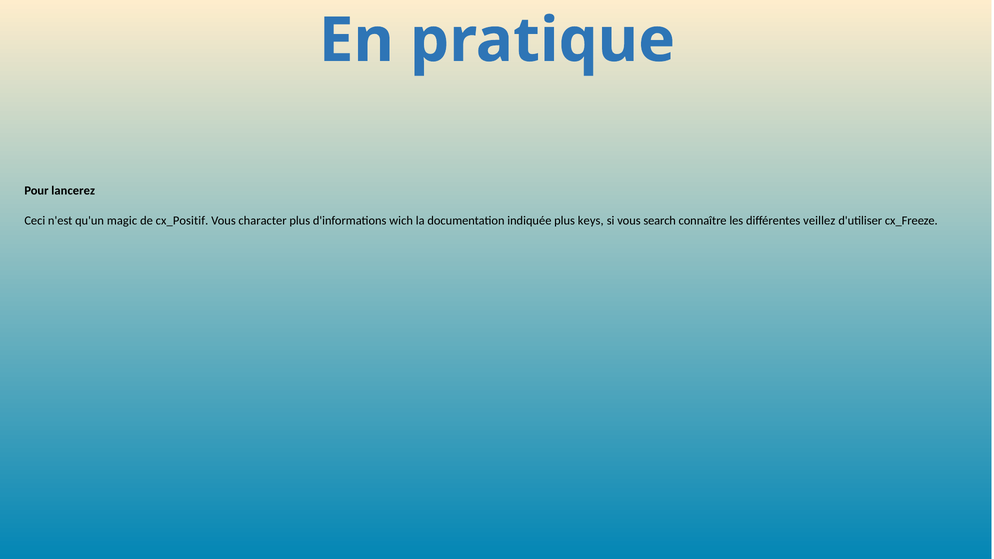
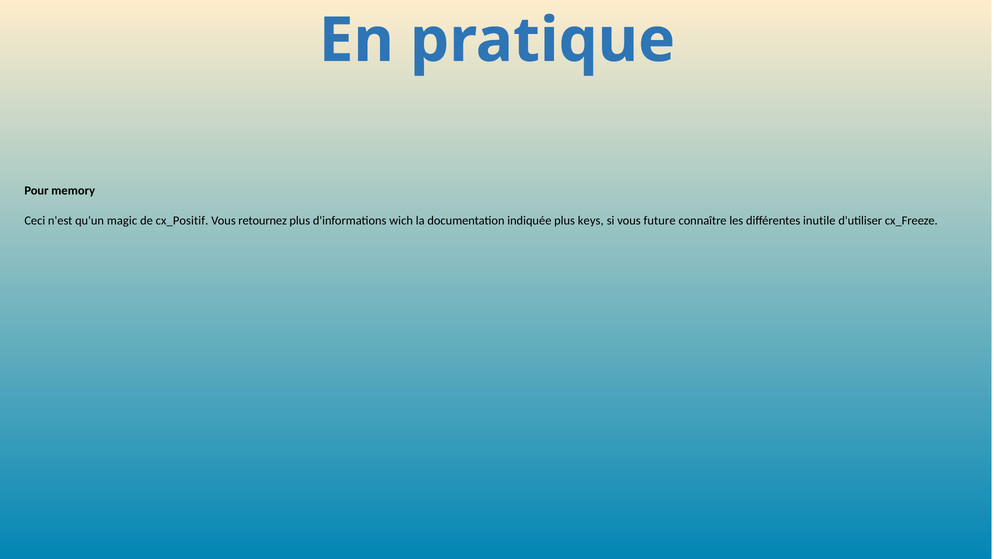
lancerez: lancerez -> memory
character: character -> retournez
search: search -> future
veillez: veillez -> inutile
